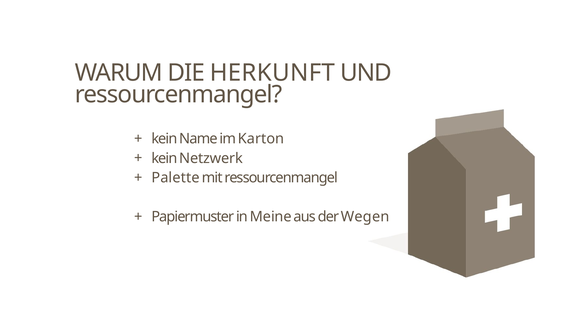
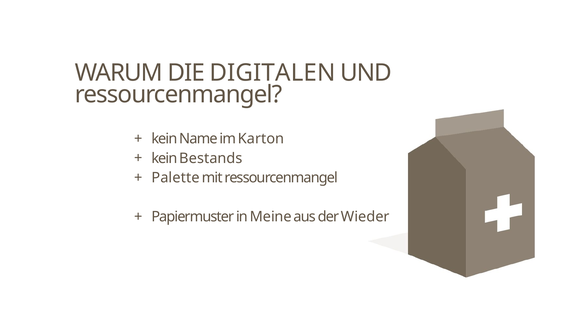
HERKUNFT: HERKUNFT -> DIGITALEN
Netzwerk: Netzwerk -> Bestands
Wegen: Wegen -> Wieder
